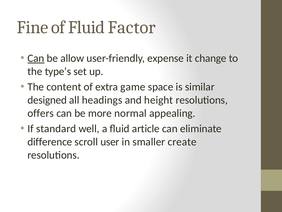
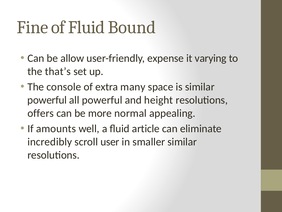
Factor: Factor -> Bound
Can at (36, 58) underline: present -> none
change: change -> varying
type’s: type’s -> that’s
content: content -> console
game: game -> many
designed at (47, 100): designed -> powerful
all headings: headings -> powerful
standard: standard -> amounts
difference: difference -> incredibly
smaller create: create -> similar
